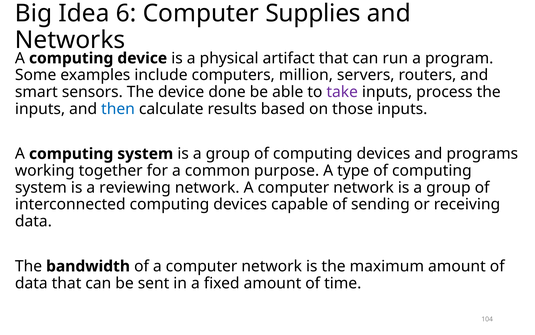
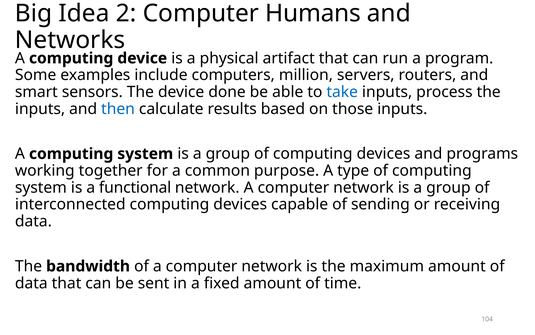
6: 6 -> 2
Supplies: Supplies -> Humans
take colour: purple -> blue
reviewing: reviewing -> functional
